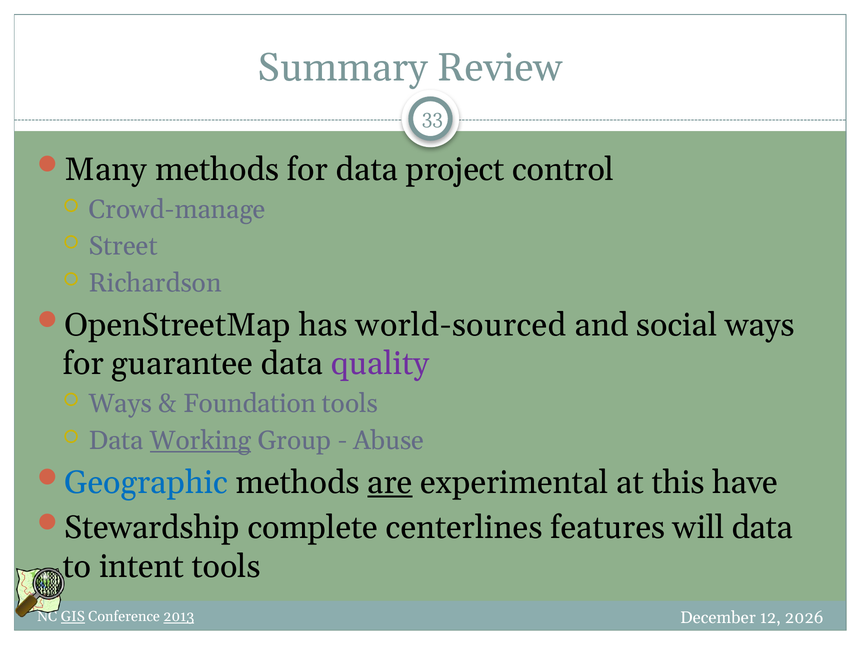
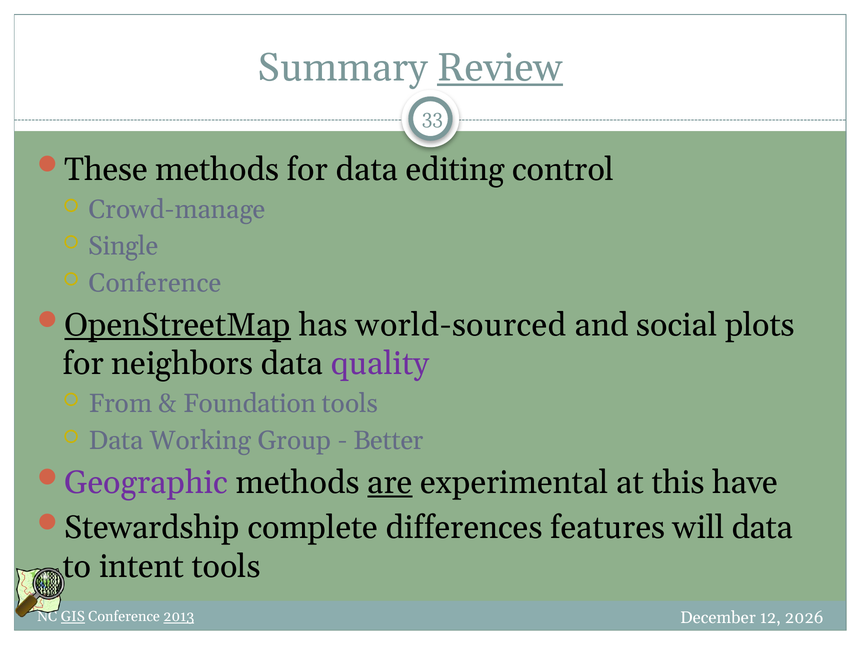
Review underline: none -> present
Many: Many -> These
project: project -> editing
Street: Street -> Single
Richardson at (155, 283): Richardson -> Conference
OpenStreetMap underline: none -> present
social ways: ways -> plots
guarantee: guarantee -> neighbors
Ways at (120, 404): Ways -> From
Working underline: present -> none
Abuse: Abuse -> Better
Geographic colour: blue -> purple
centerlines: centerlines -> differences
